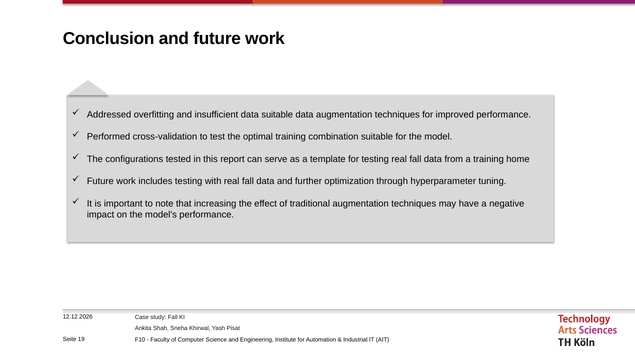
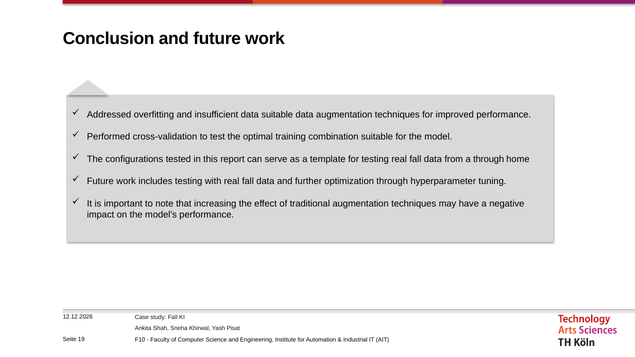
a training: training -> through
